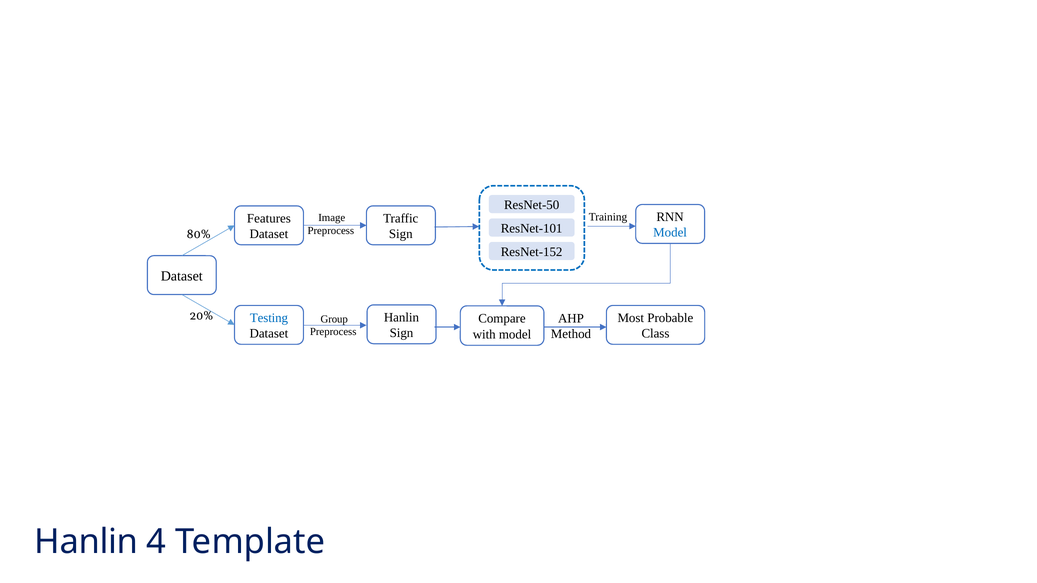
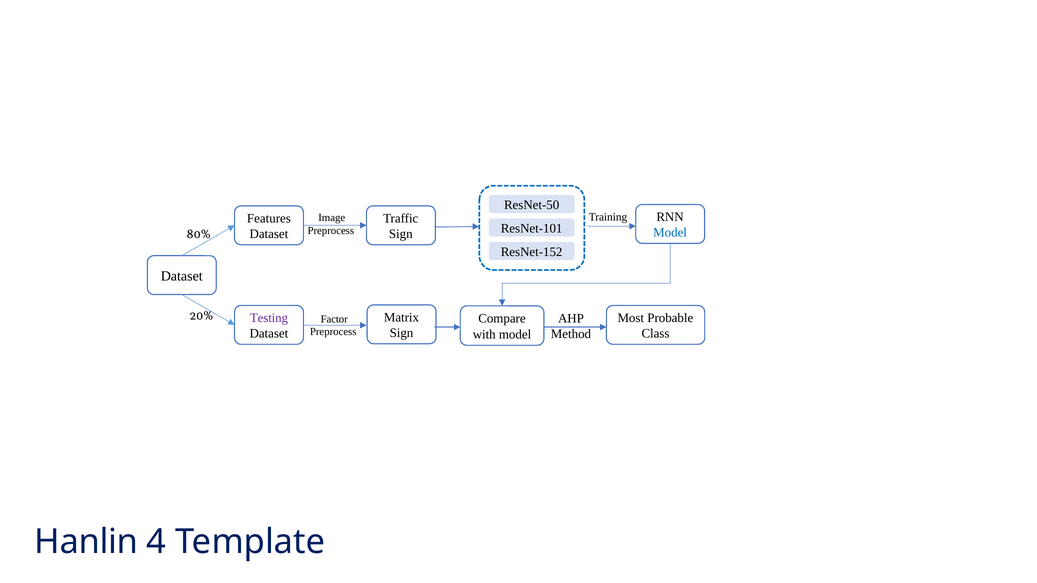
Hanlin at (401, 318): Hanlin -> Matrix
Testing colour: blue -> purple
Group: Group -> Factor
